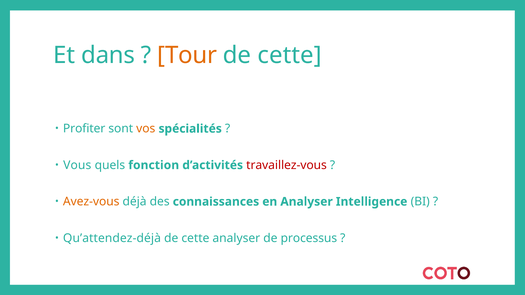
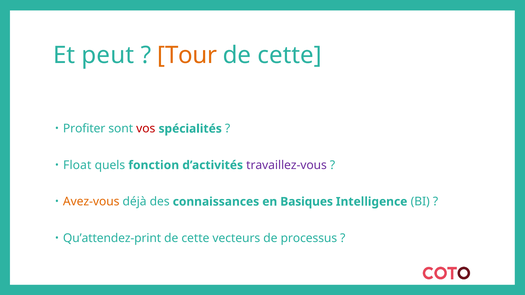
dans: dans -> peut
vos colour: orange -> red
Vous: Vous -> Float
travaillez-vous colour: red -> purple
en Analyser: Analyser -> Basiques
Qu’attendez-déjà: Qu’attendez-déjà -> Qu’attendez-print
cette analyser: analyser -> vecteurs
